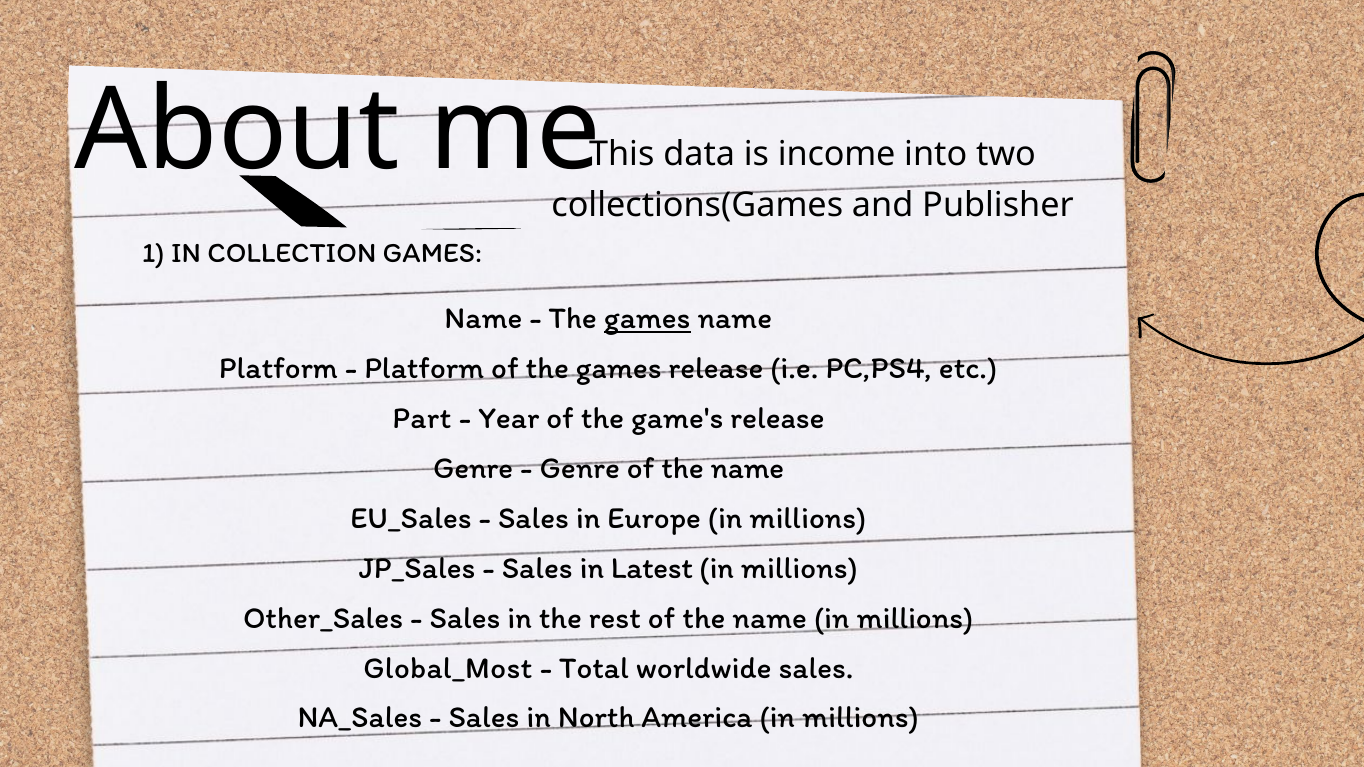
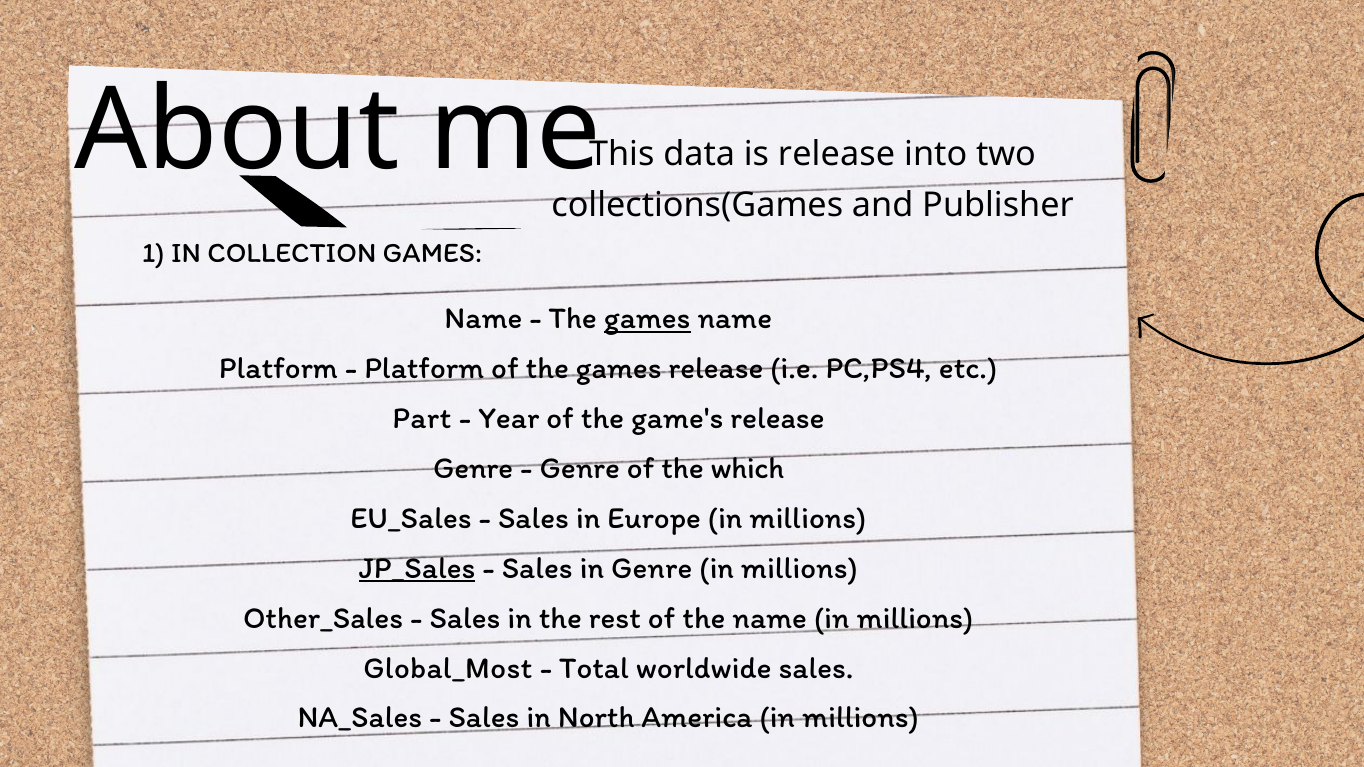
is income: income -> release
Genre of the name: name -> which
JP_Sales underline: none -> present
in Latest: Latest -> Genre
